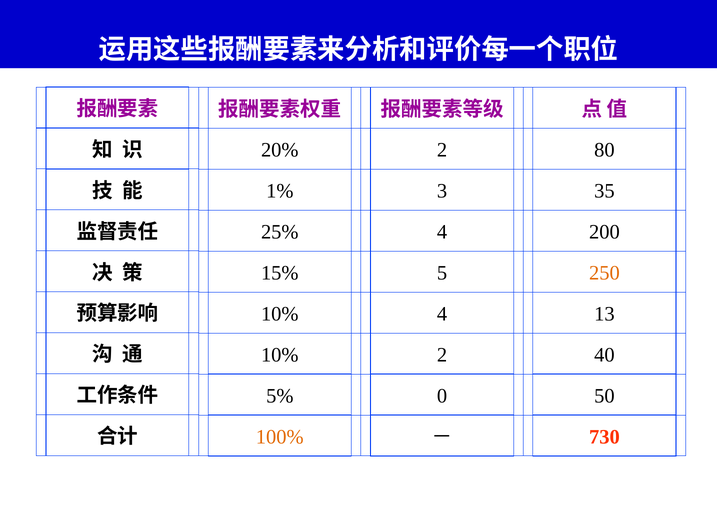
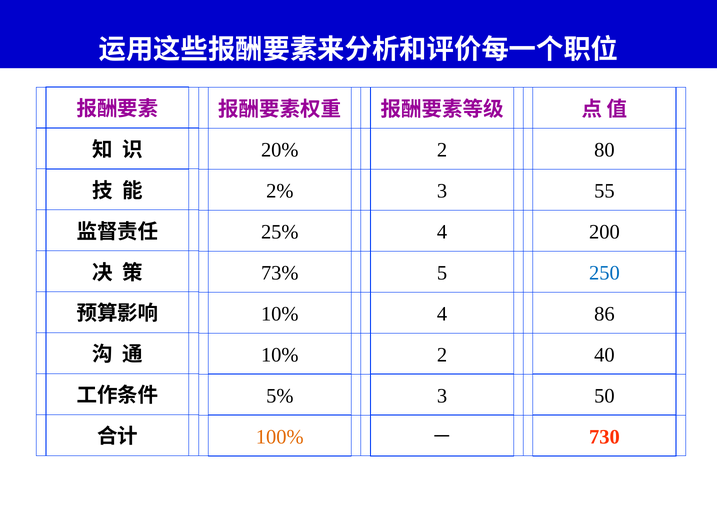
1%: 1% -> 2%
35: 35 -> 55
15%: 15% -> 73%
250 colour: orange -> blue
13: 13 -> 86
5% 0: 0 -> 3
